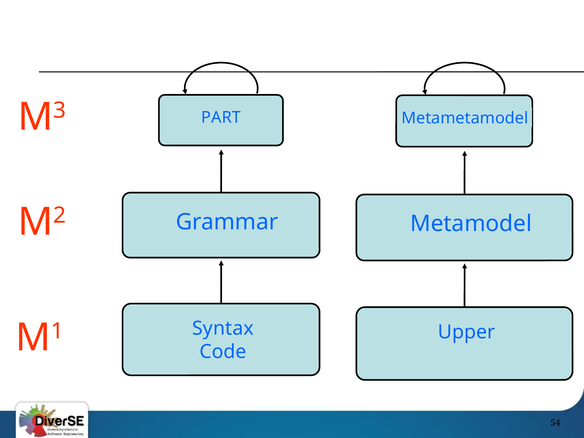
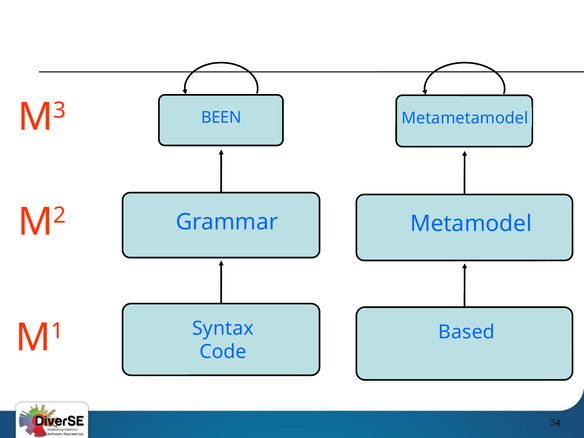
PART: PART -> BEEN
Upper: Upper -> Based
